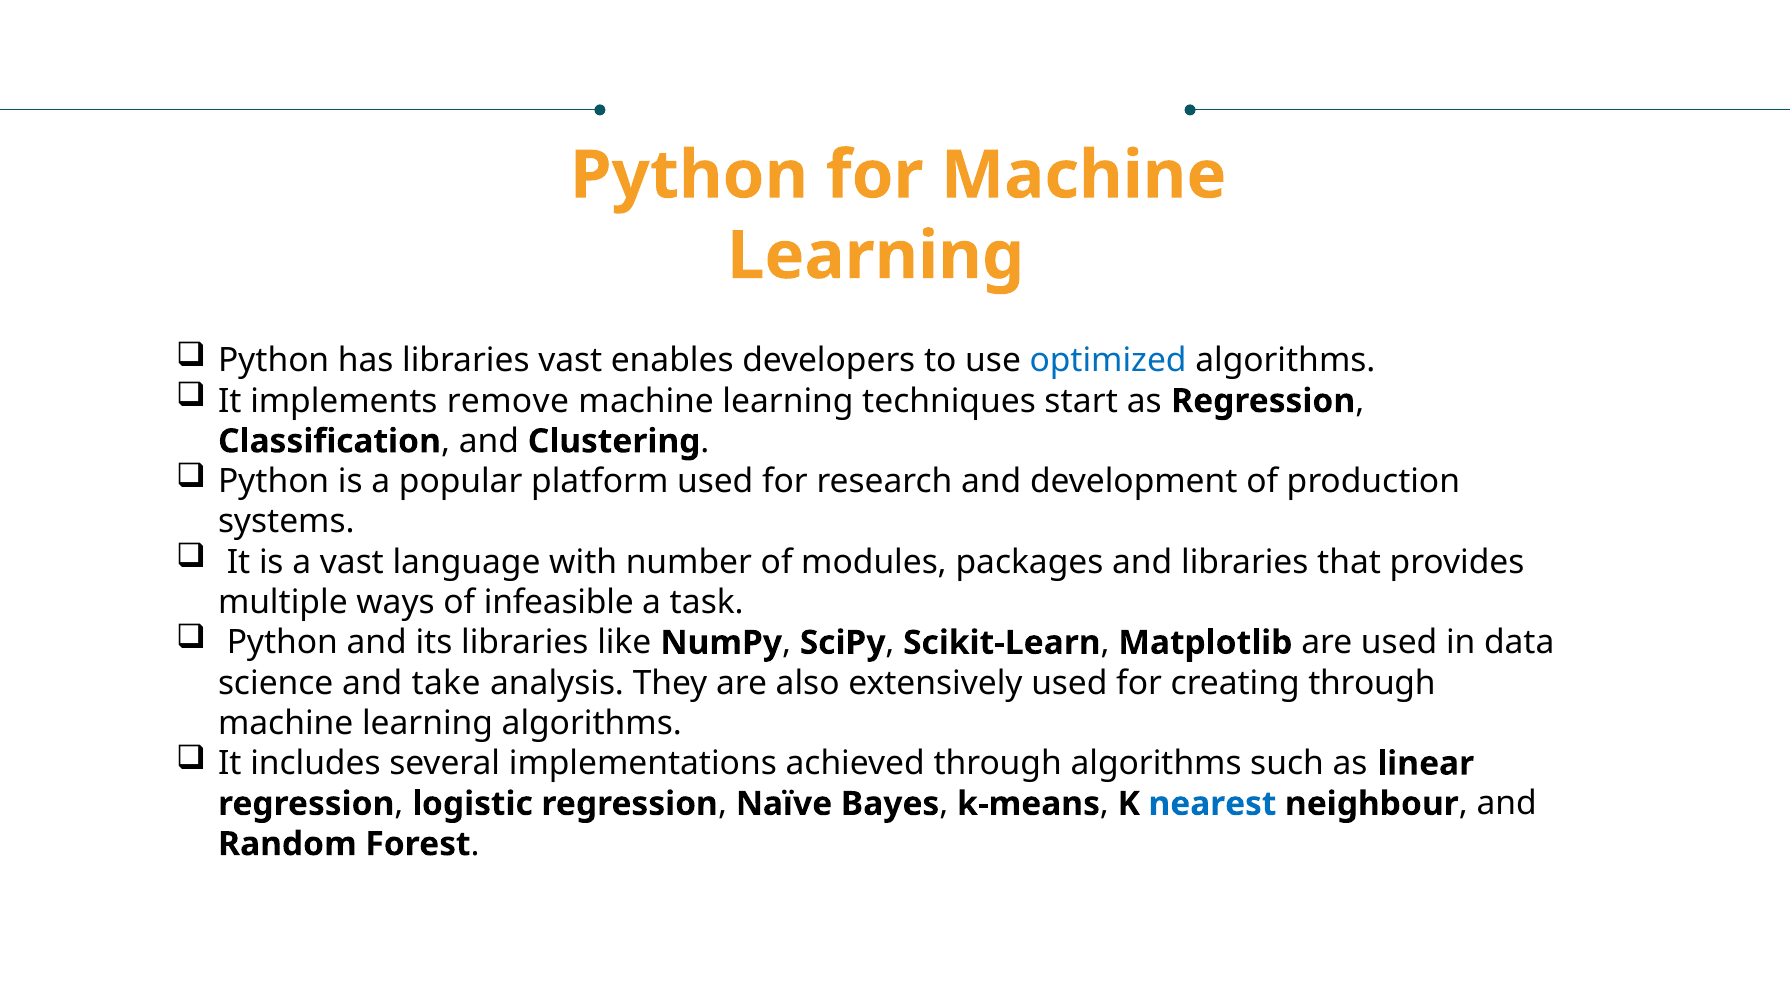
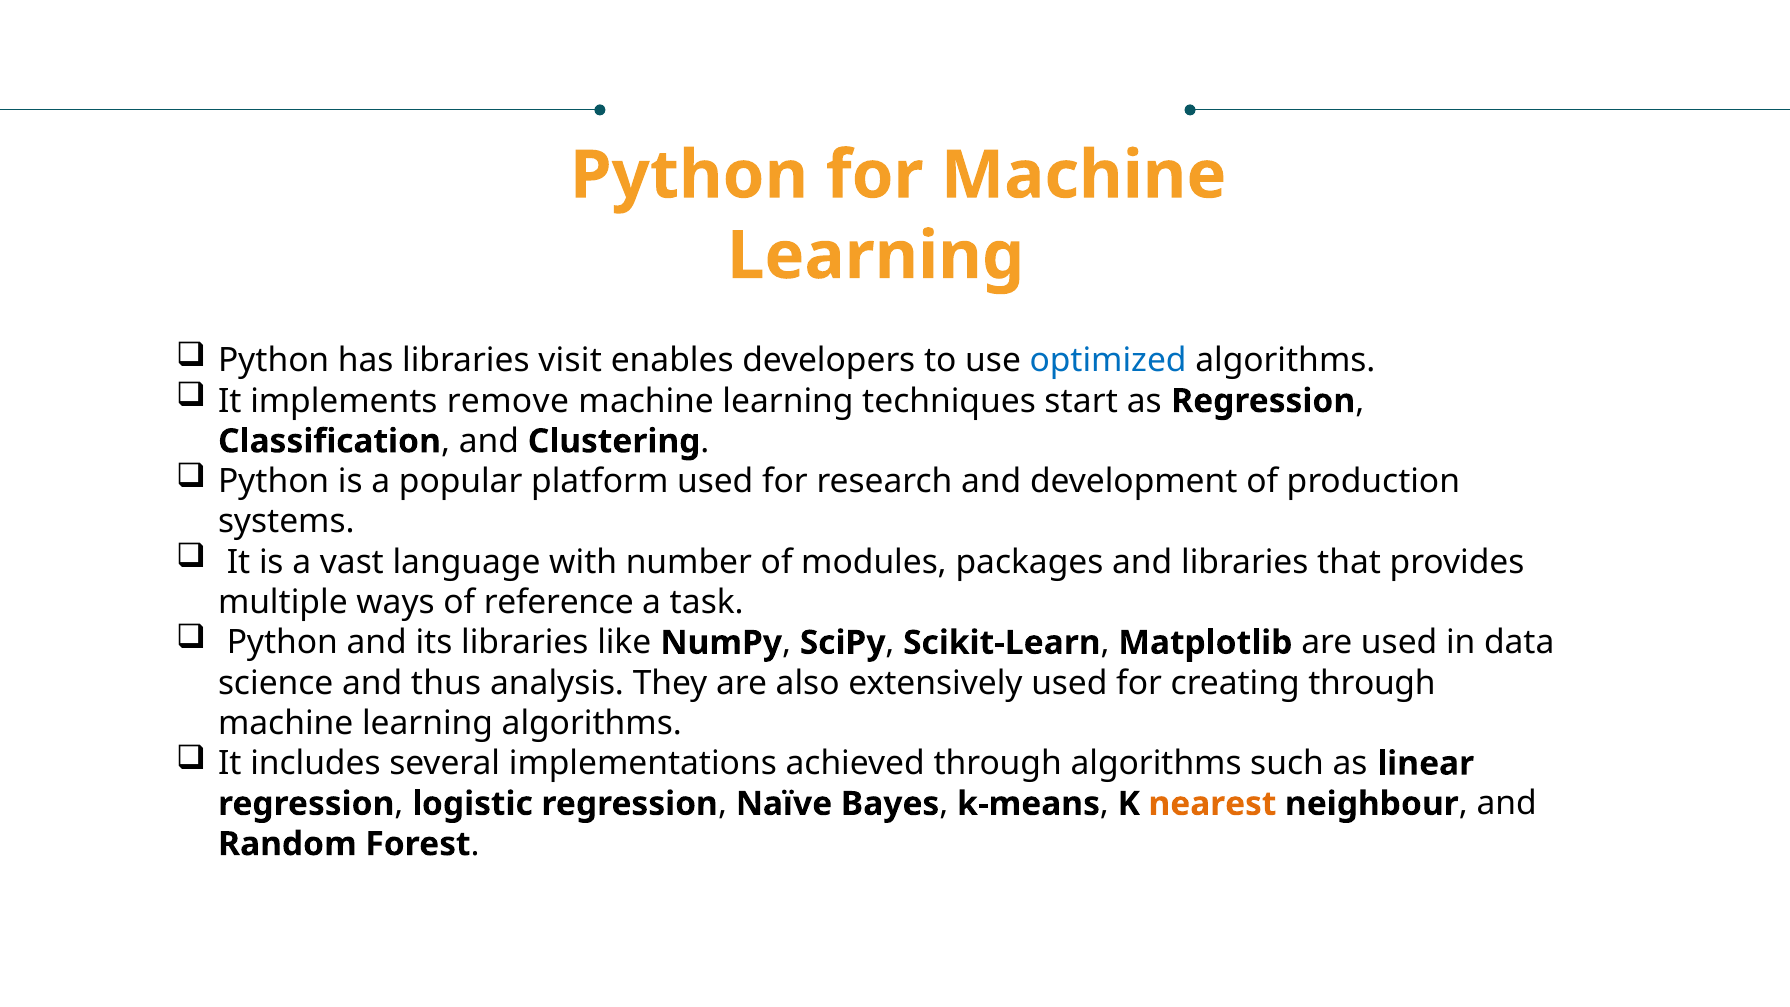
libraries vast: vast -> visit
infeasible: infeasible -> reference
take: take -> thus
nearest colour: blue -> orange
